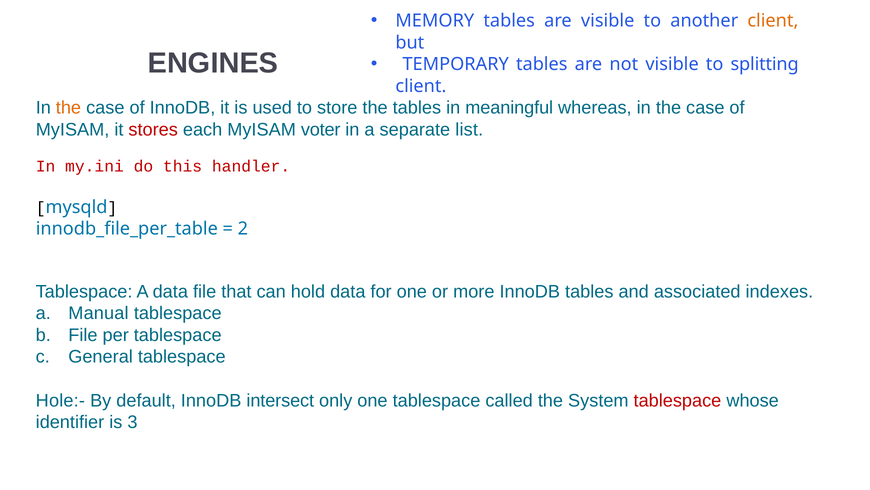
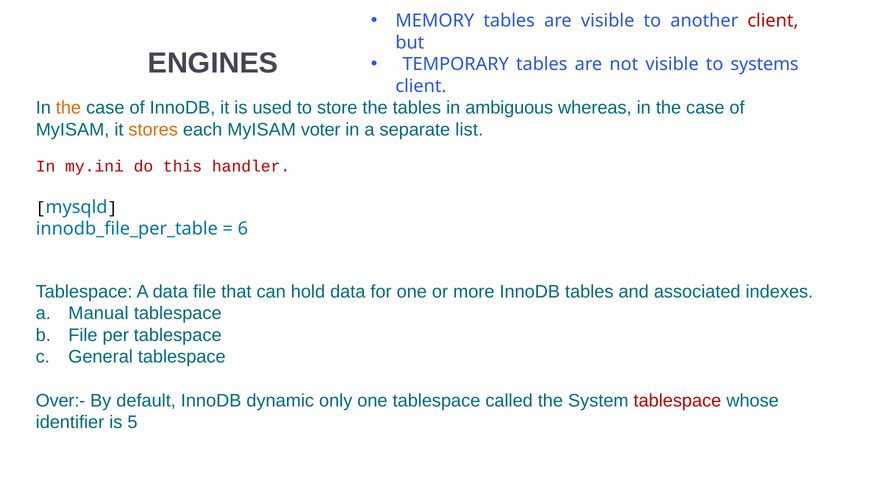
client at (773, 21) colour: orange -> red
splitting: splitting -> systems
meaningful: meaningful -> ambiguous
stores colour: red -> orange
2: 2 -> 6
Hole:-: Hole:- -> Over:-
intersect: intersect -> dynamic
3: 3 -> 5
